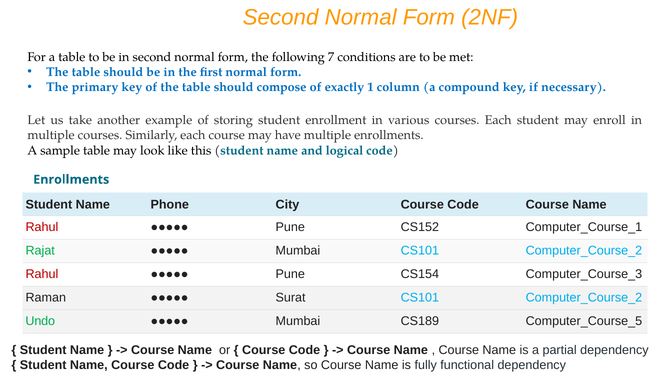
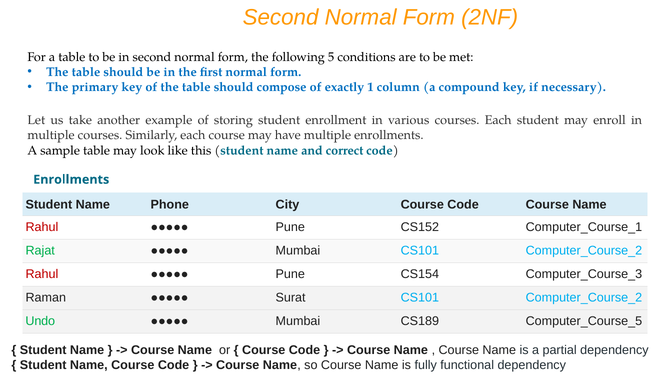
7: 7 -> 5
logical: logical -> correct
